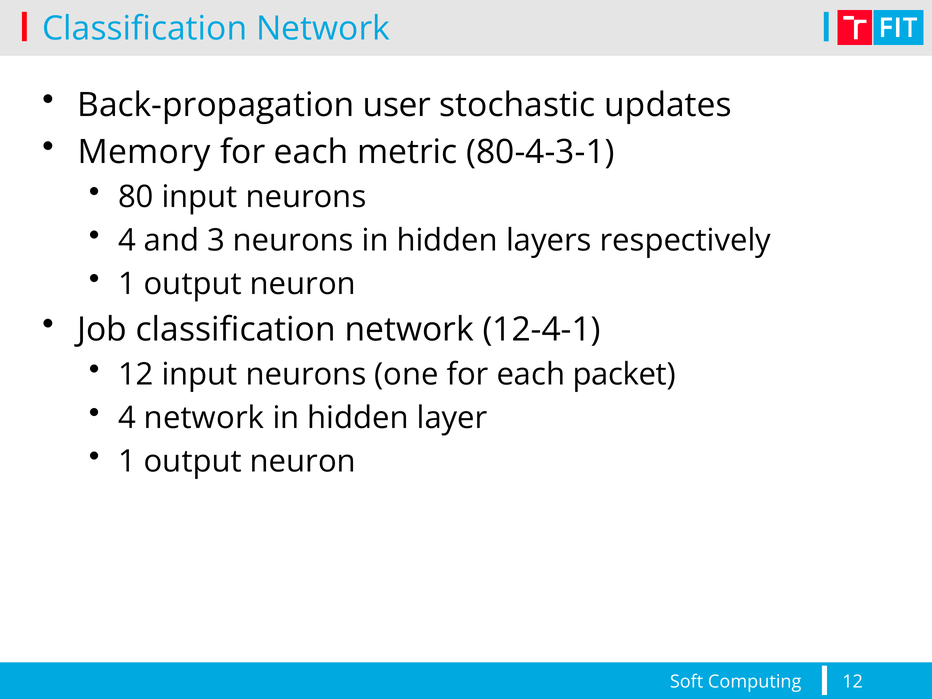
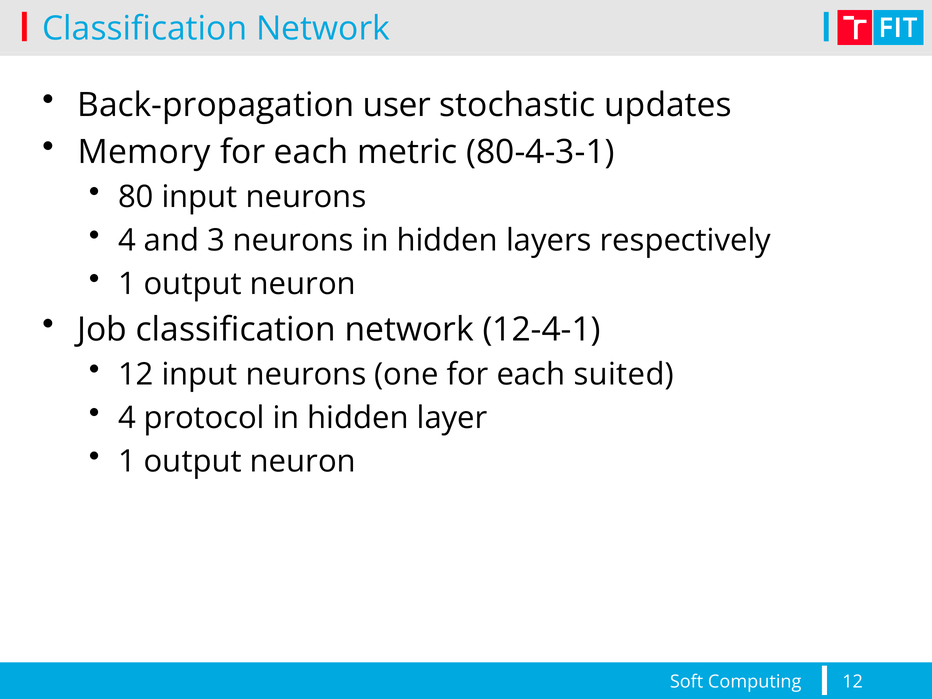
packet: packet -> suited
4 network: network -> protocol
